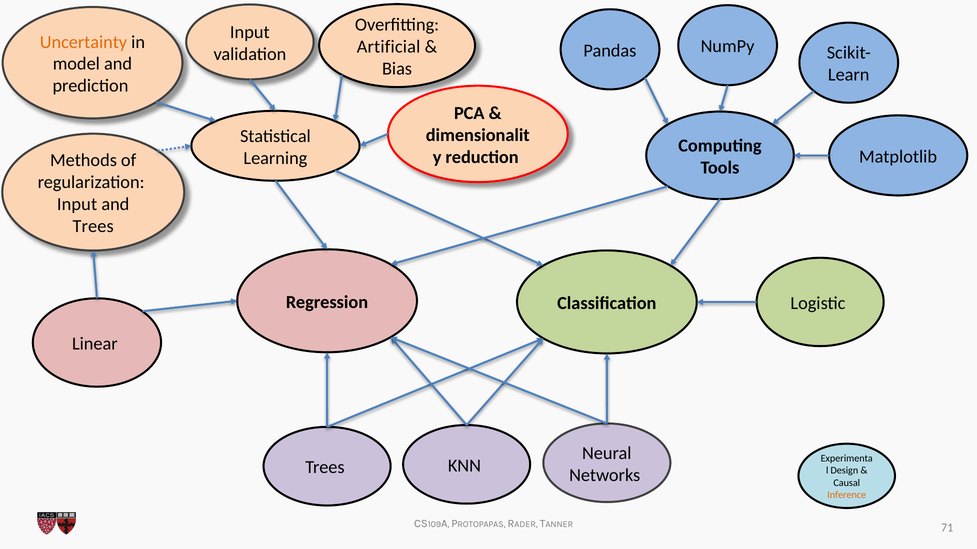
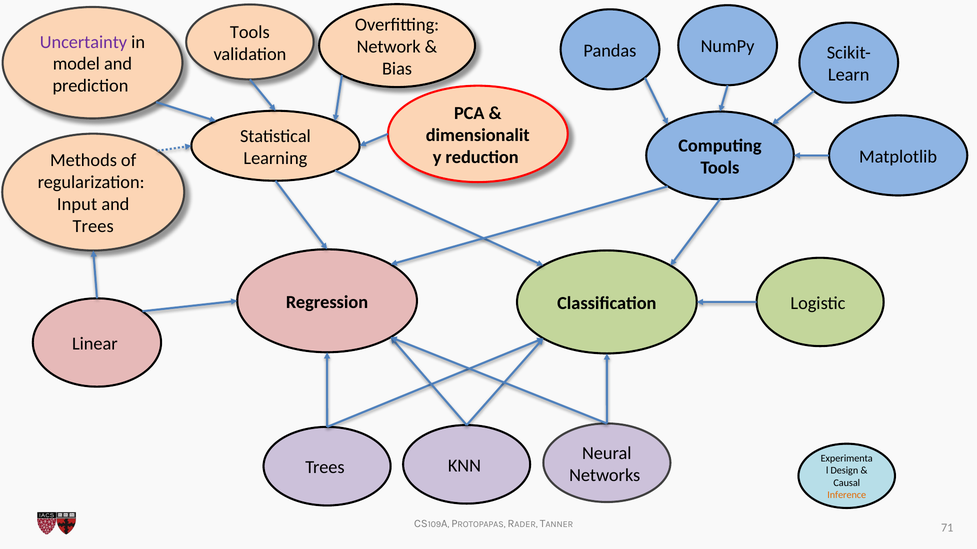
Input at (250, 32): Input -> Tools
Uncertainty colour: orange -> purple
Artificial: Artificial -> Network
